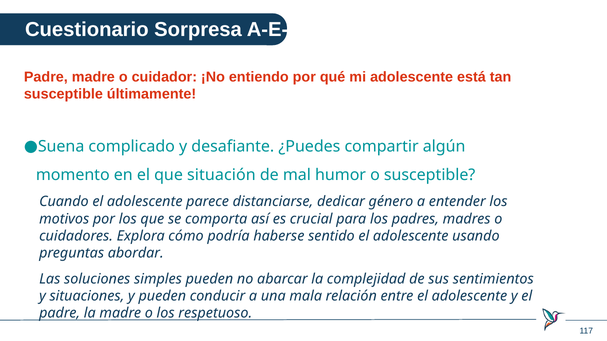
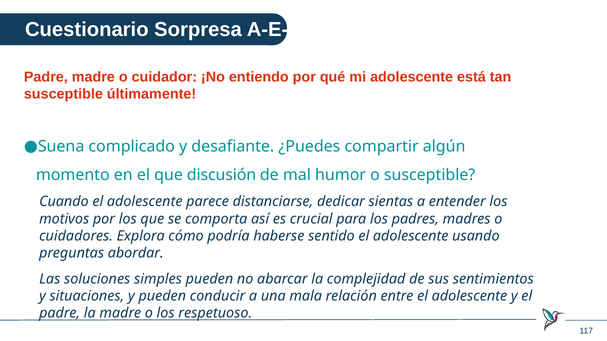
situación: situación -> discusión
género: género -> sientas
